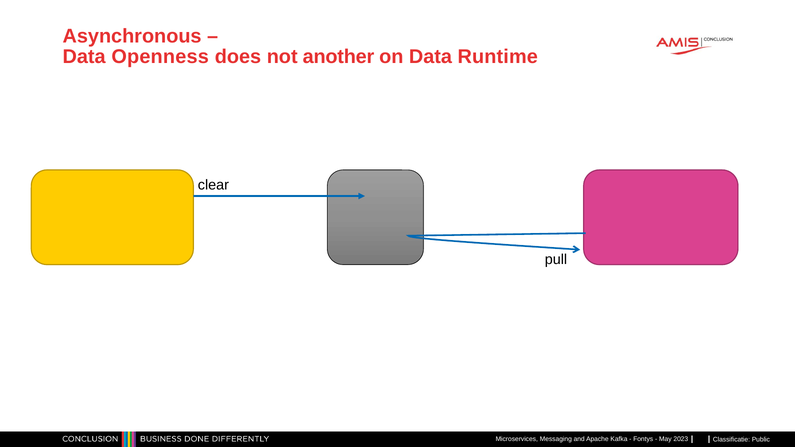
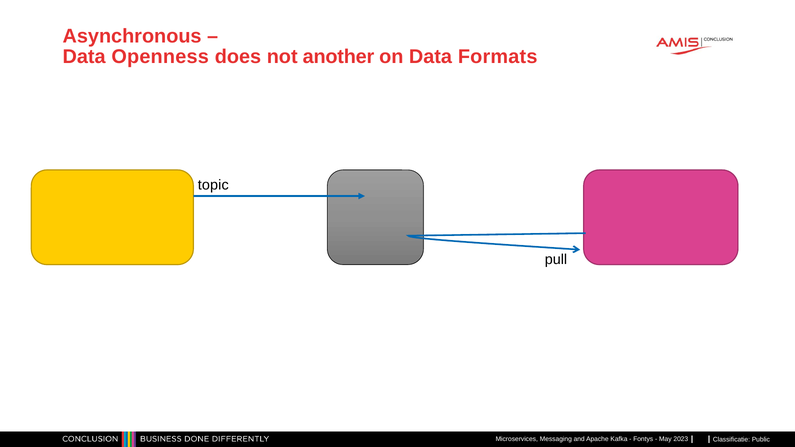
Runtime: Runtime -> Formats
clear: clear -> topic
